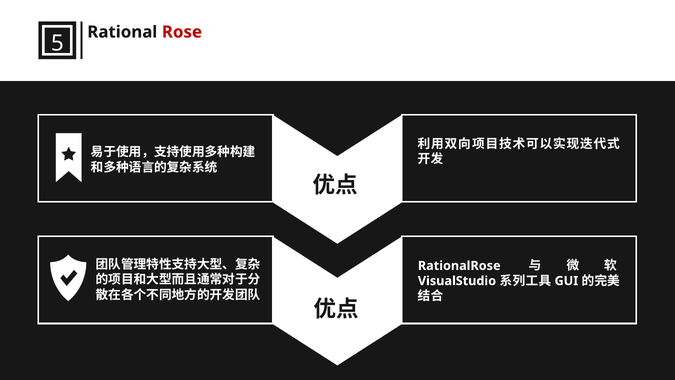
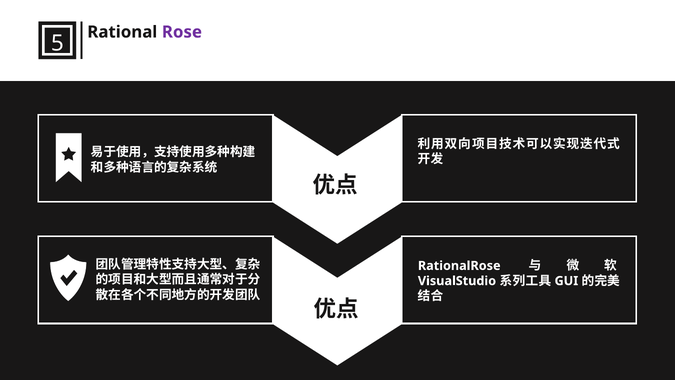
Rose colour: red -> purple
